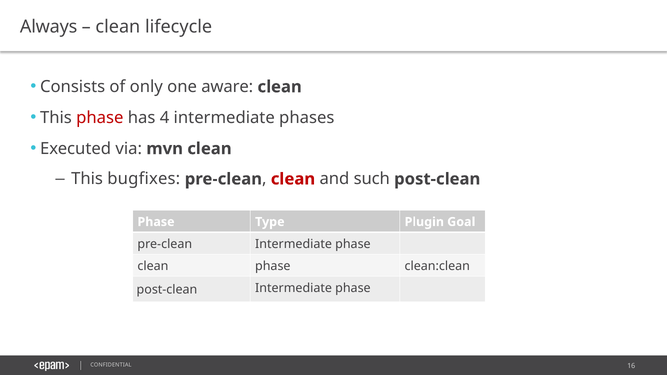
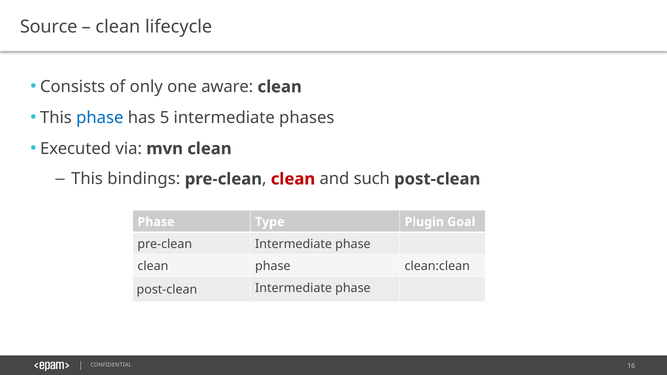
Always: Always -> Source
phase at (100, 118) colour: red -> blue
4: 4 -> 5
bugfixes: bugfixes -> bindings
